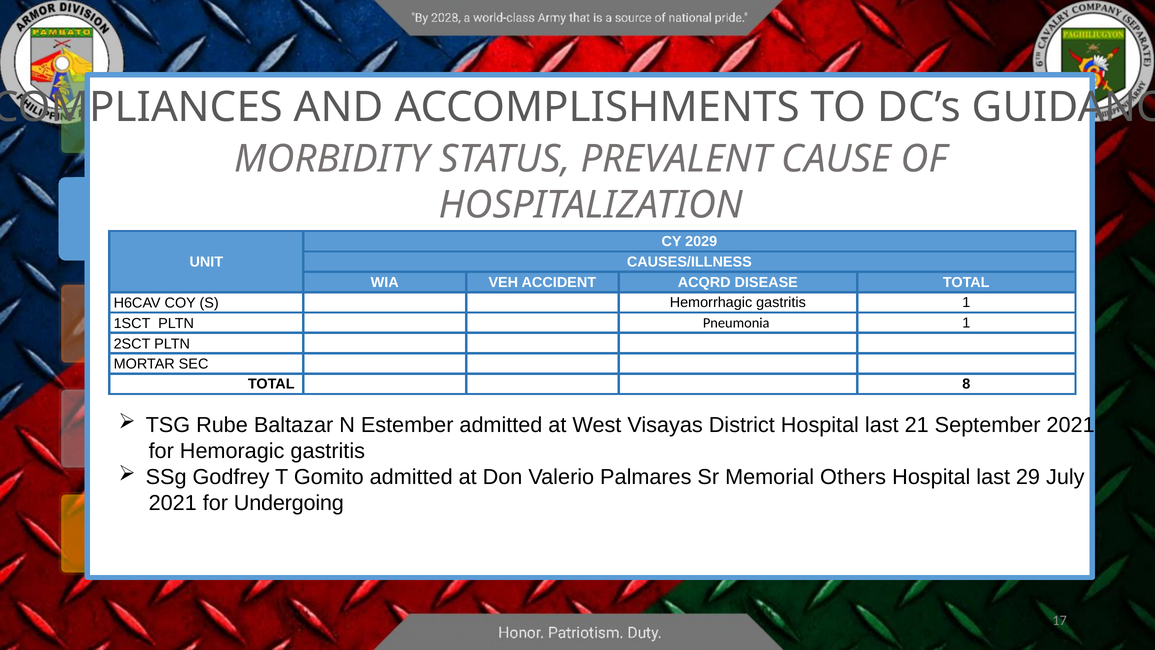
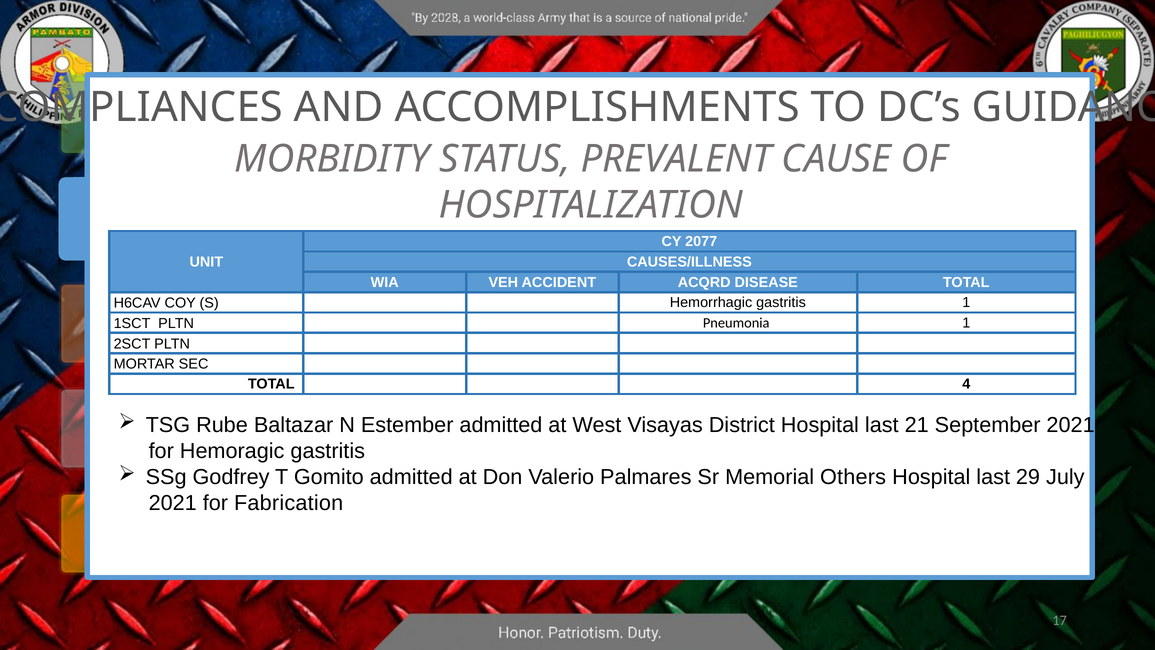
2029: 2029 -> 2077
8: 8 -> 4
Undergoing: Undergoing -> Fabrication
